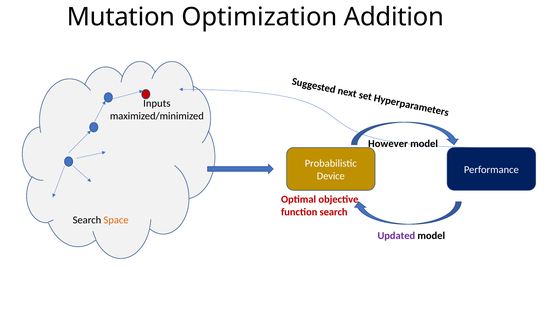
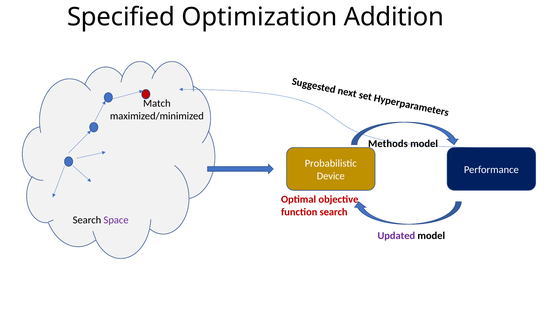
Mutation: Mutation -> Specified
Inputs: Inputs -> Match
However: However -> Methods
Space colour: orange -> purple
